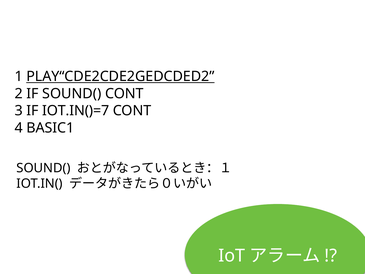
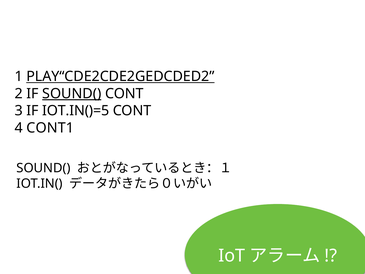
SOUND( at (72, 93) underline: none -> present
IOT.IN()=7: IOT.IN()=7 -> IOT.IN()=5
BASIC1: BASIC1 -> CONT1
